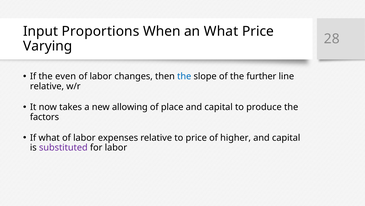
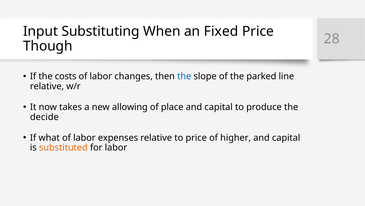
Proportions: Proportions -> Substituting
an What: What -> Fixed
Varying: Varying -> Though
even: even -> costs
further: further -> parked
factors: factors -> decide
substituted colour: purple -> orange
